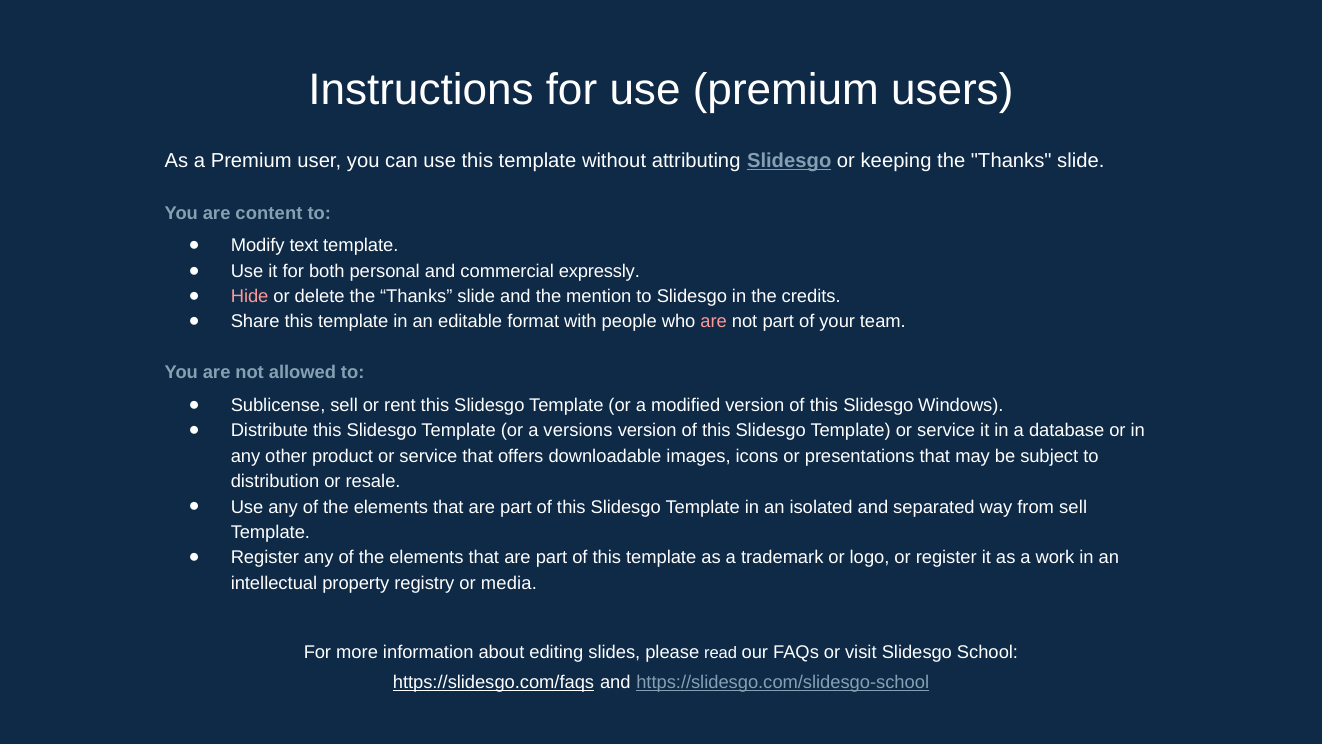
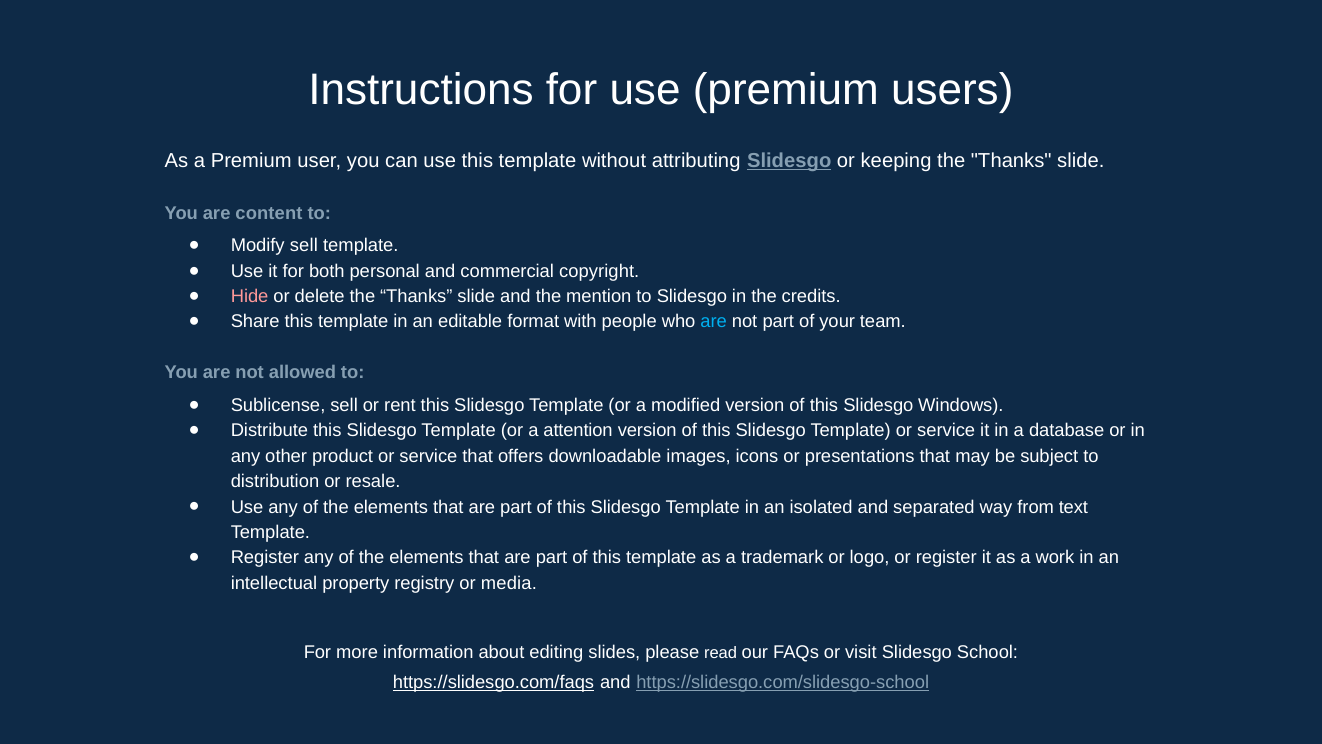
Modify text: text -> sell
expressly: expressly -> copyright
are at (714, 322) colour: pink -> light blue
versions: versions -> attention
from sell: sell -> text
